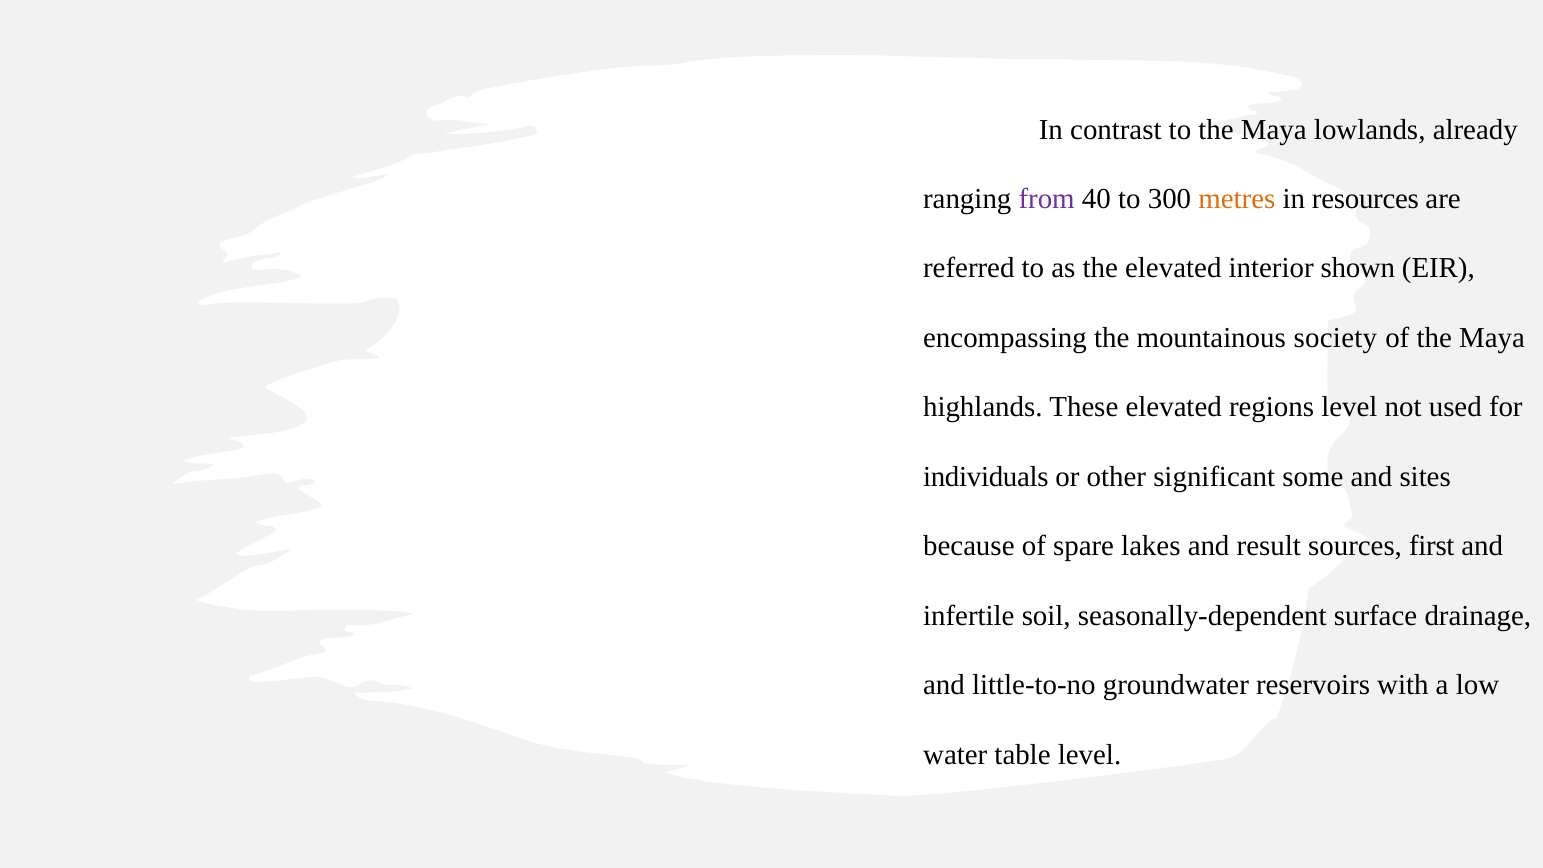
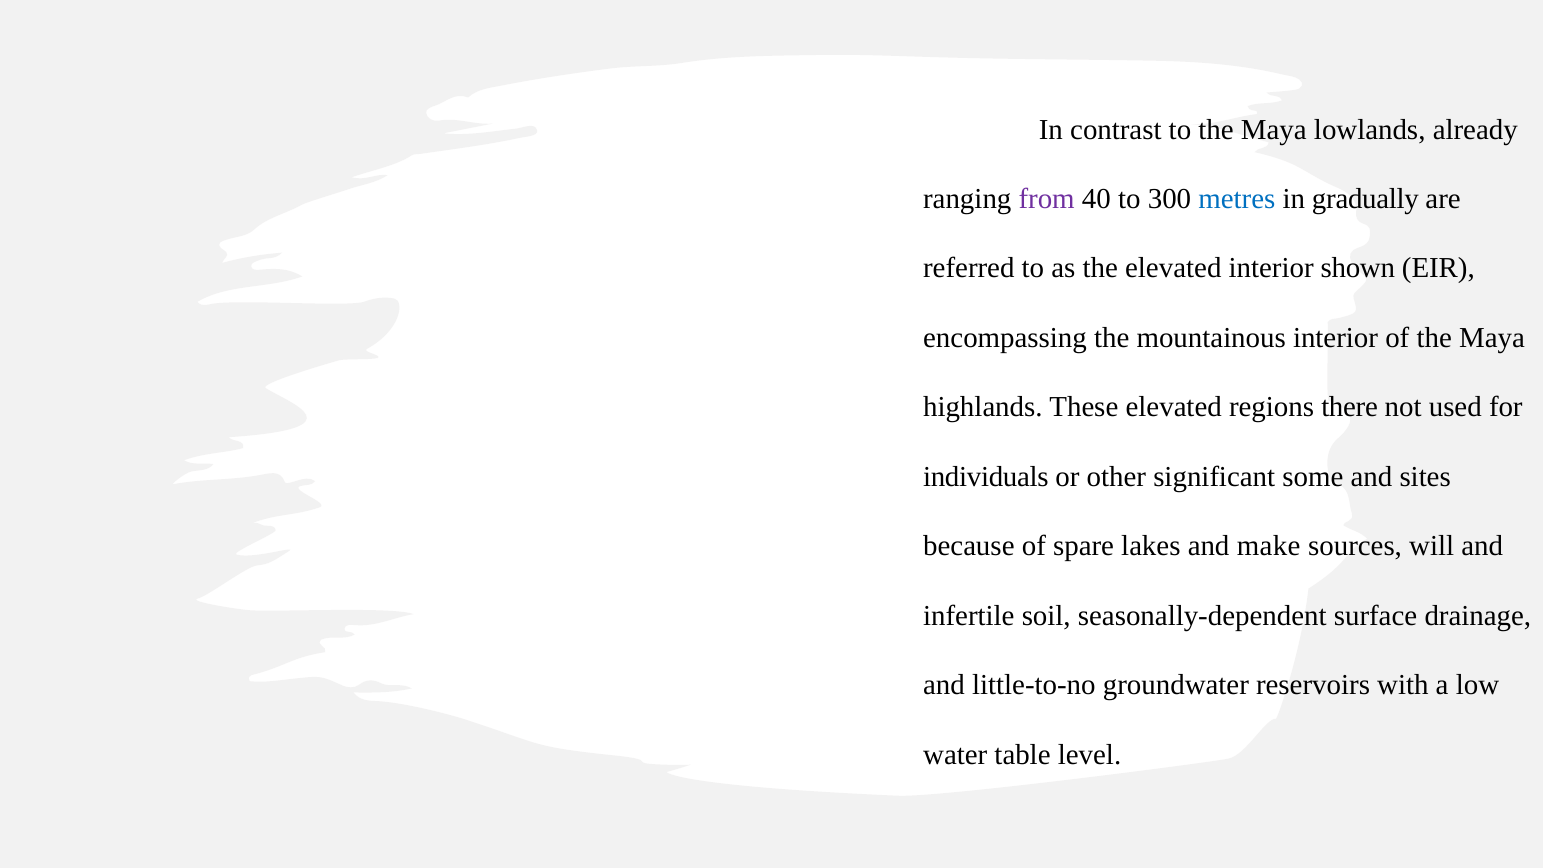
metres colour: orange -> blue
resources: resources -> gradually
mountainous society: society -> interior
regions level: level -> there
result: result -> make
first: first -> will
